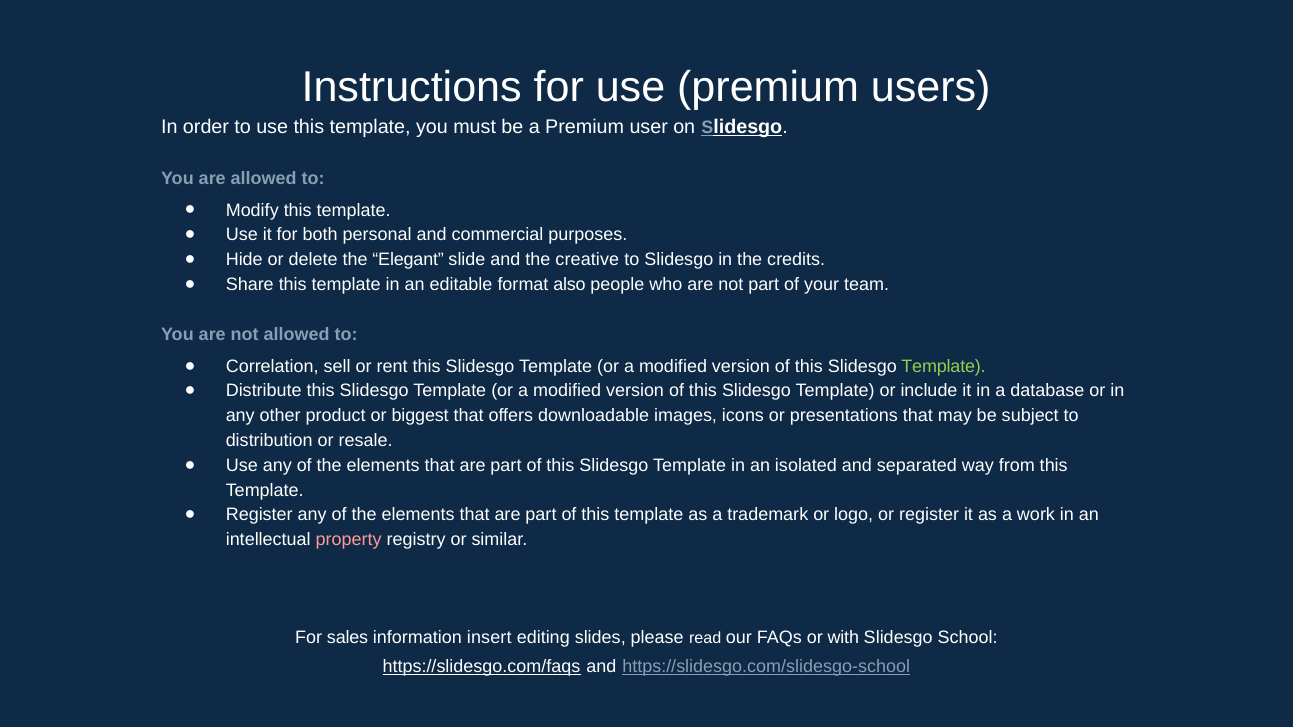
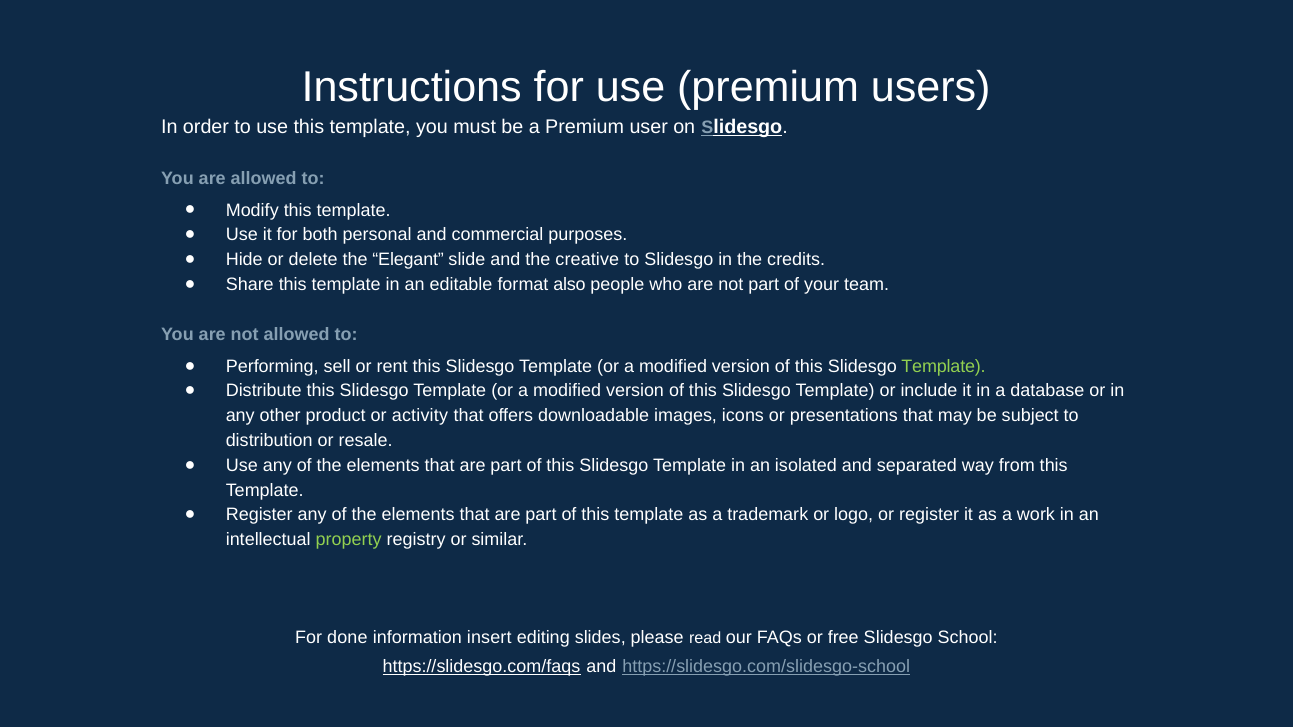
Correlation: Correlation -> Performing
biggest: biggest -> activity
property colour: pink -> light green
sales: sales -> done
with: with -> free
